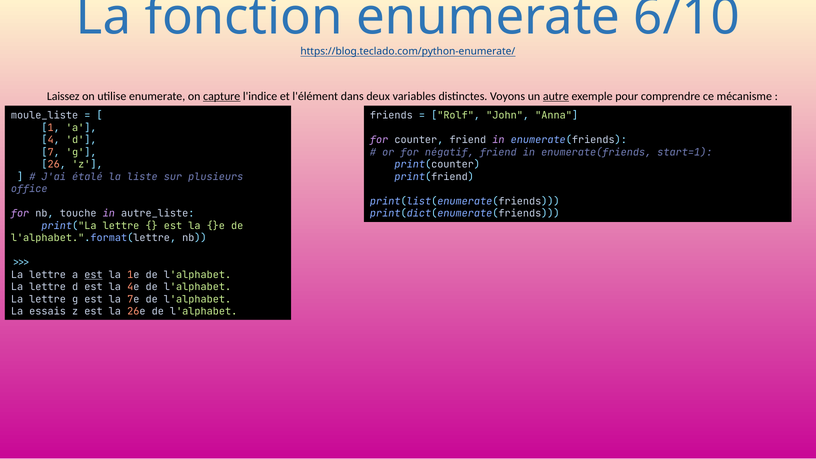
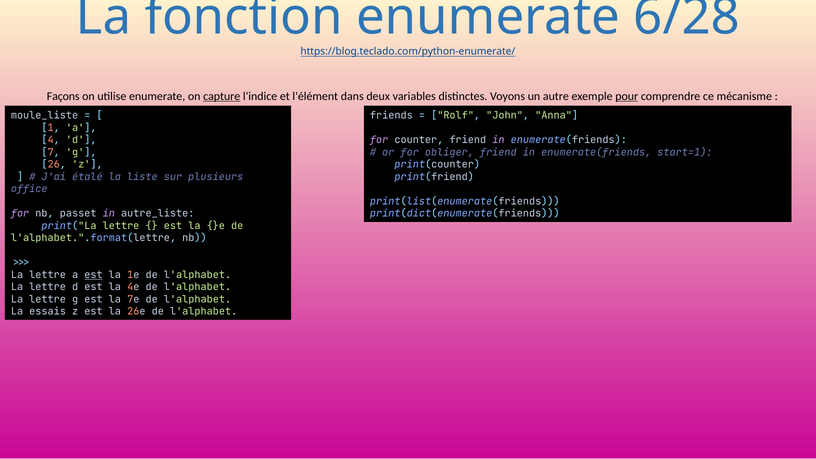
6/10: 6/10 -> 6/28
Laissez: Laissez -> Façons
autre underline: present -> none
pour underline: none -> present
négatif: négatif -> obliger
touche: touche -> passet
